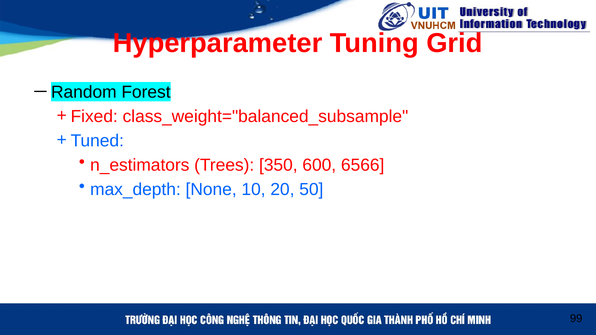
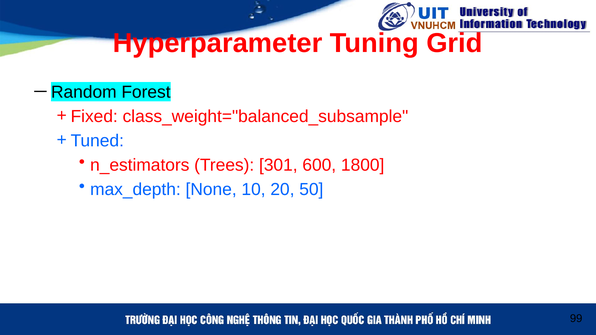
350: 350 -> 301
6566: 6566 -> 1800
